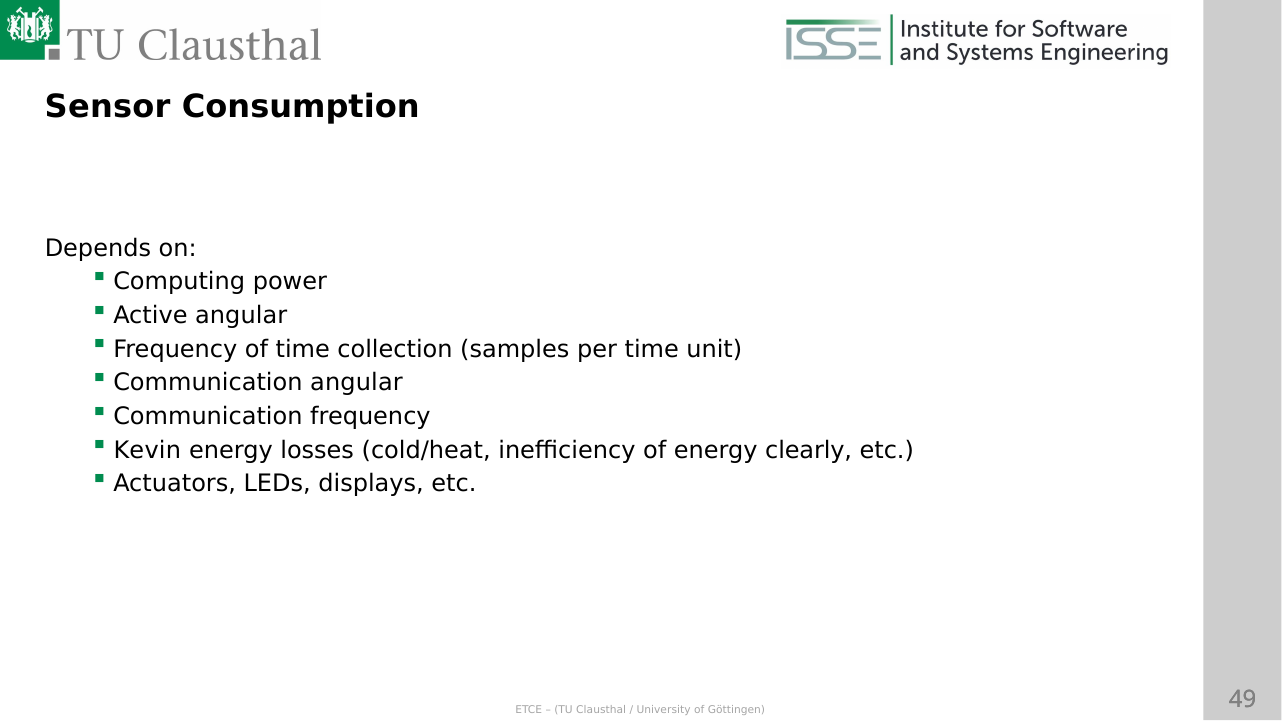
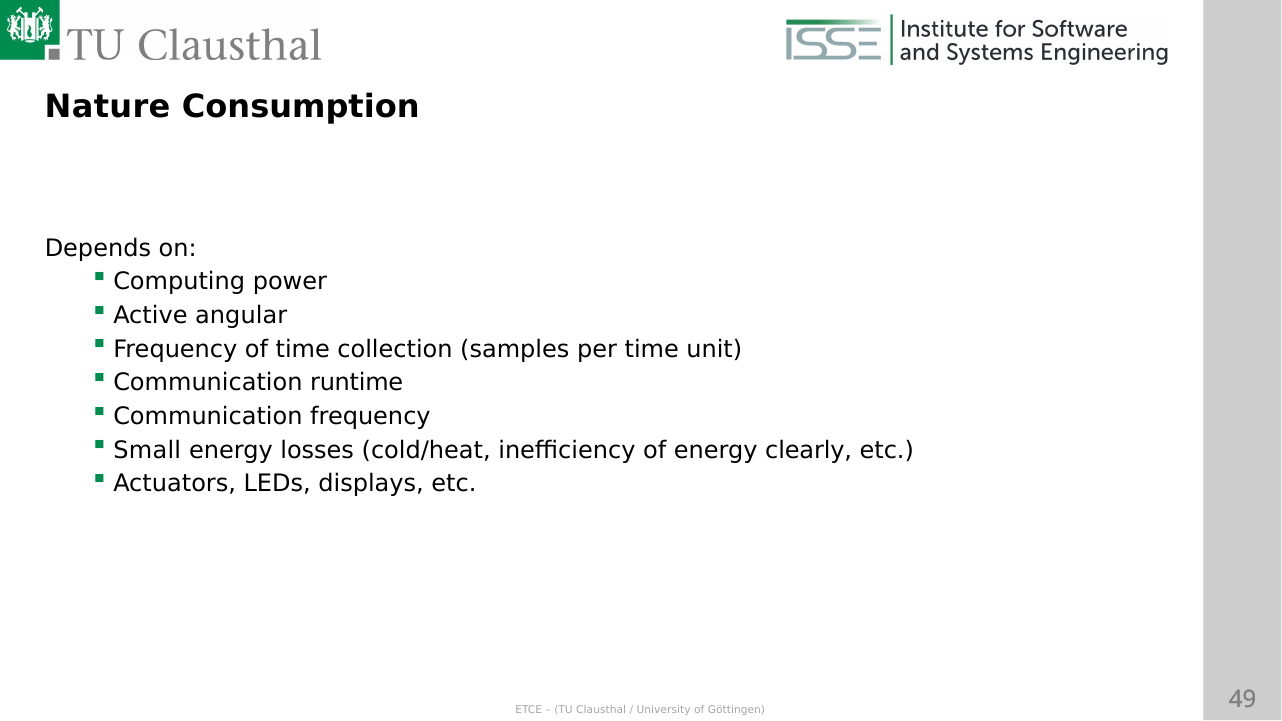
Sensor: Sensor -> Nature
Communication angular: angular -> runtime
Kevin: Kevin -> Small
